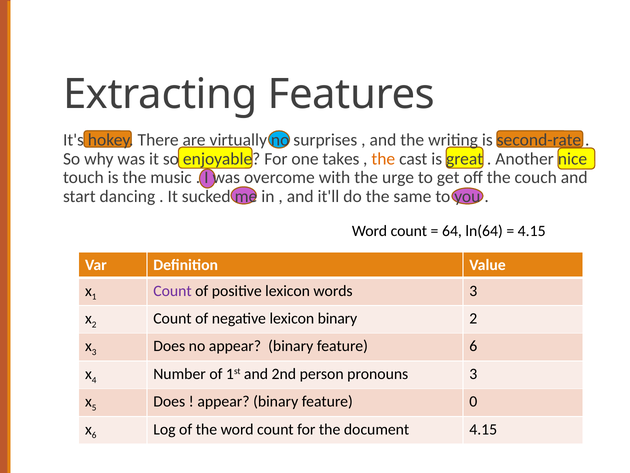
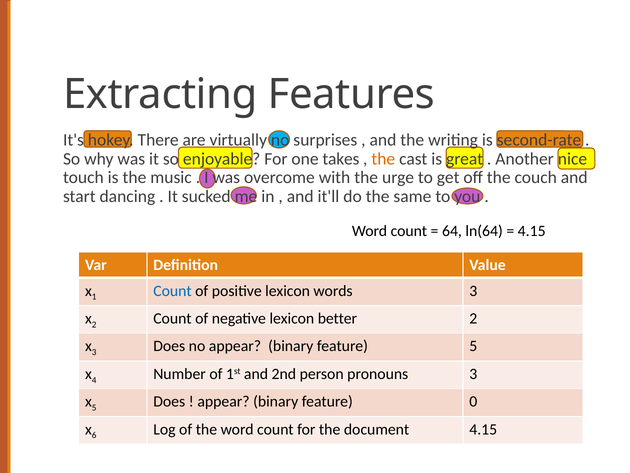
Count at (172, 291) colour: purple -> blue
lexicon binary: binary -> better
feature 6: 6 -> 5
